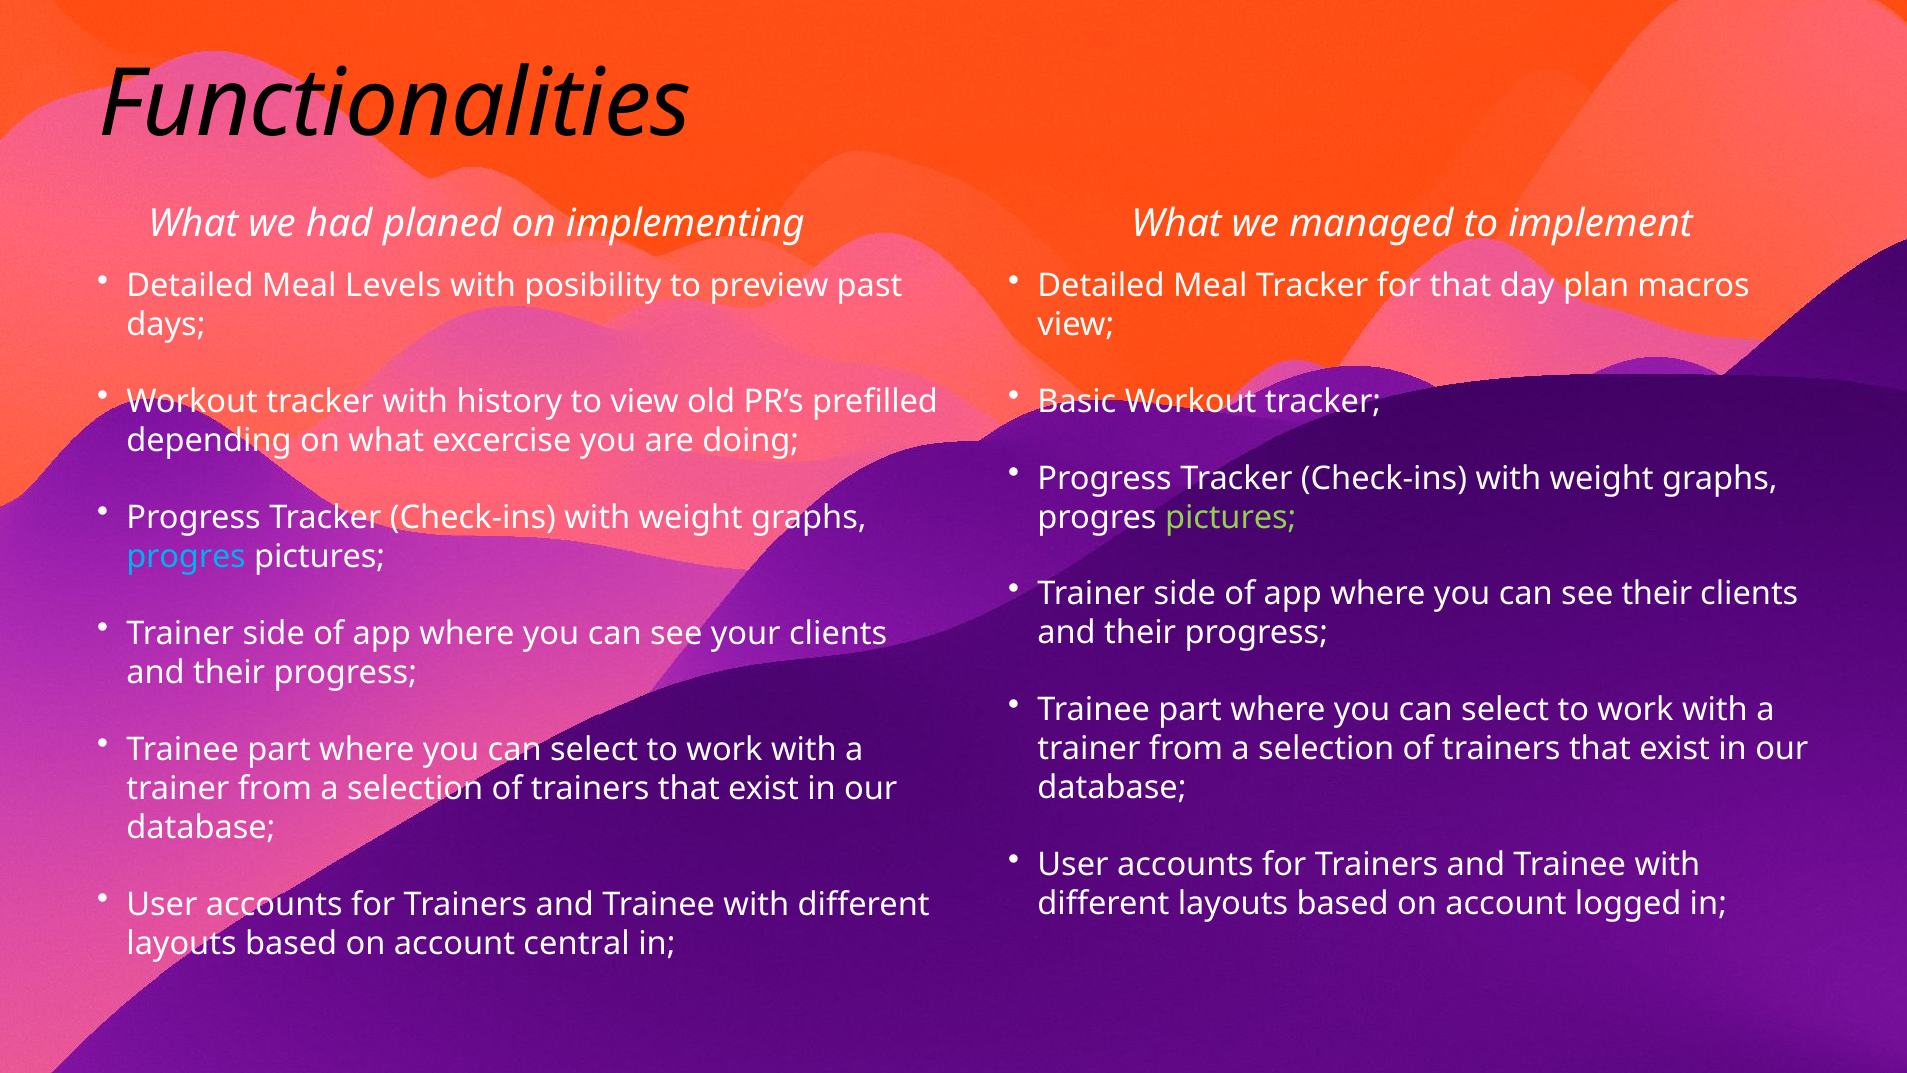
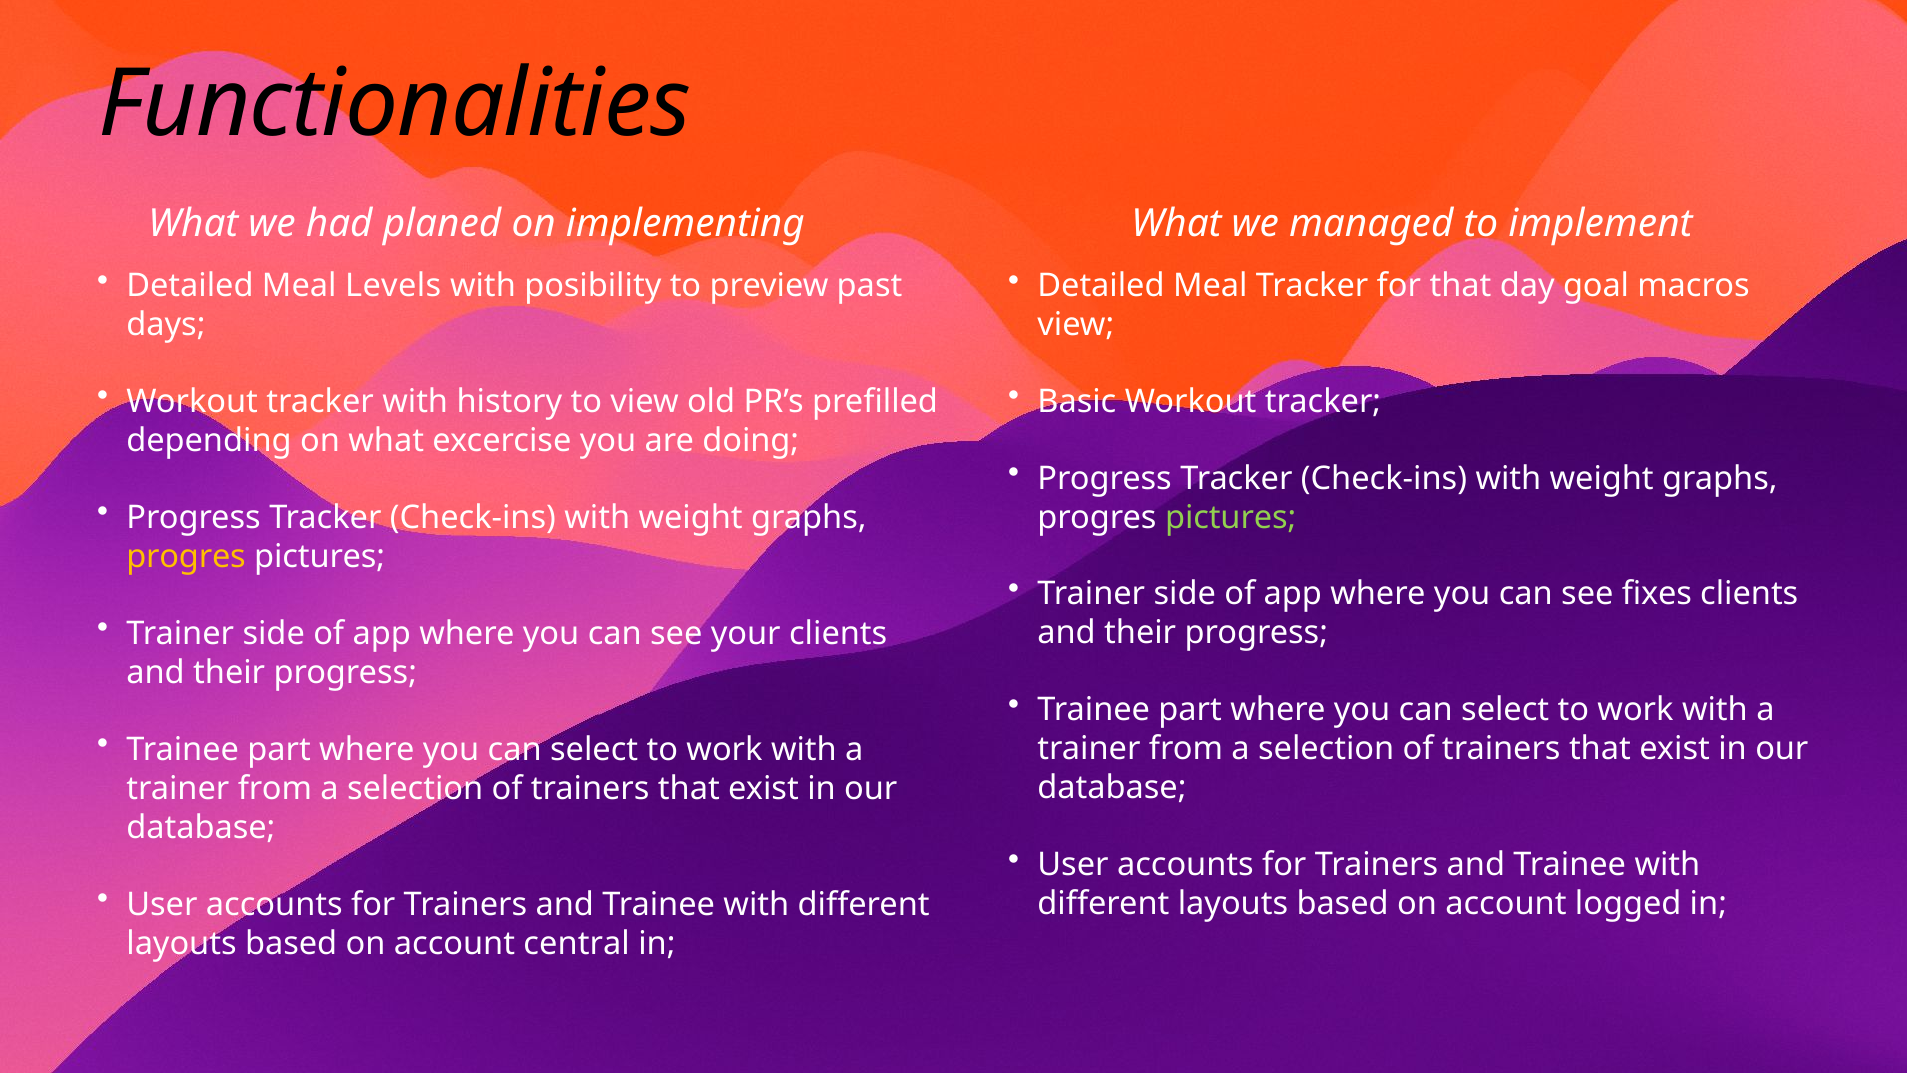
plan: plan -> goal
progres at (186, 556) colour: light blue -> yellow
see their: their -> fixes
